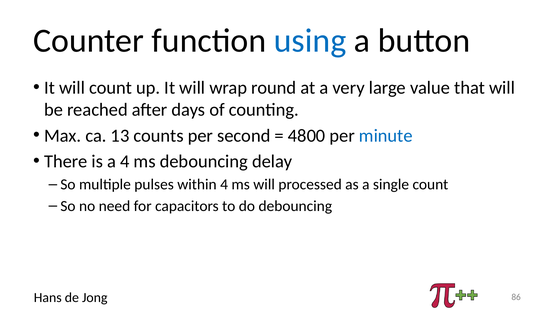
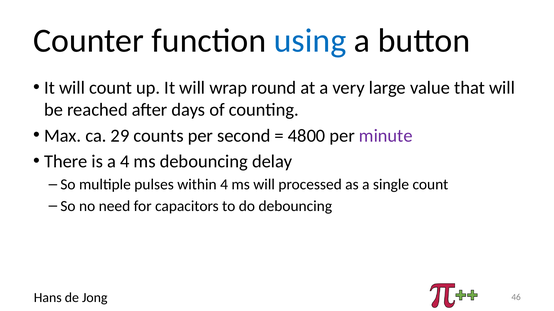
13: 13 -> 29
minute colour: blue -> purple
86: 86 -> 46
